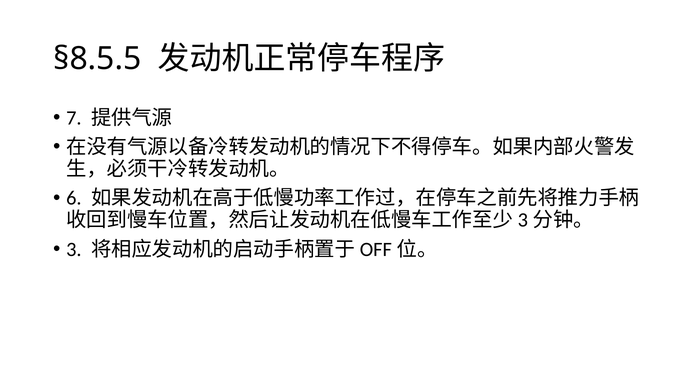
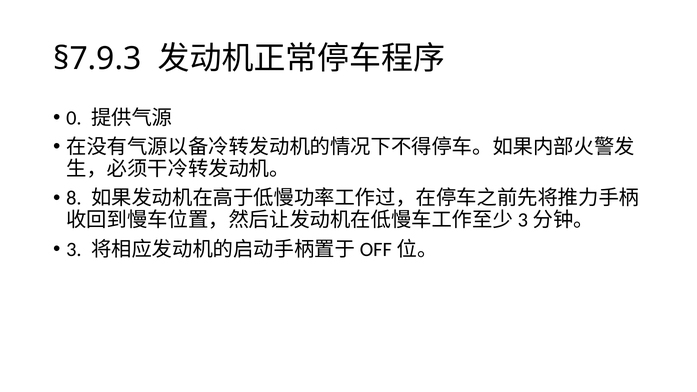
§8.5.5: §8.5.5 -> §7.9.3
7: 7 -> 0
6: 6 -> 8
